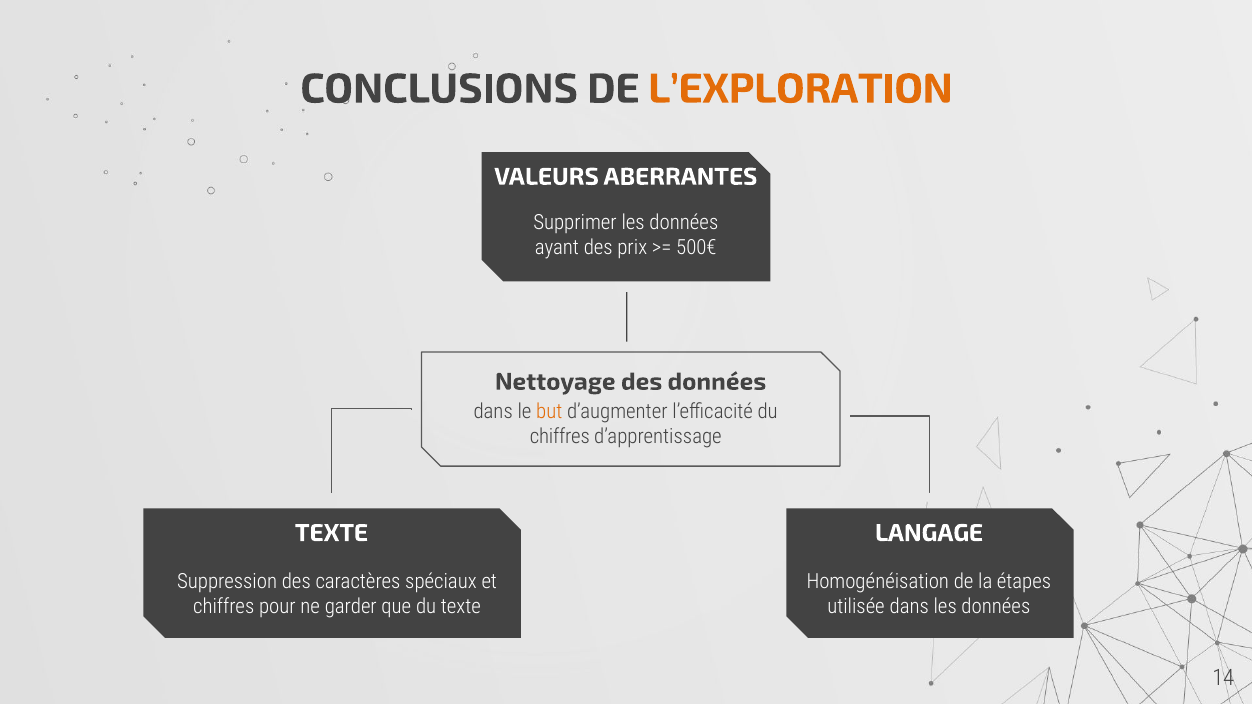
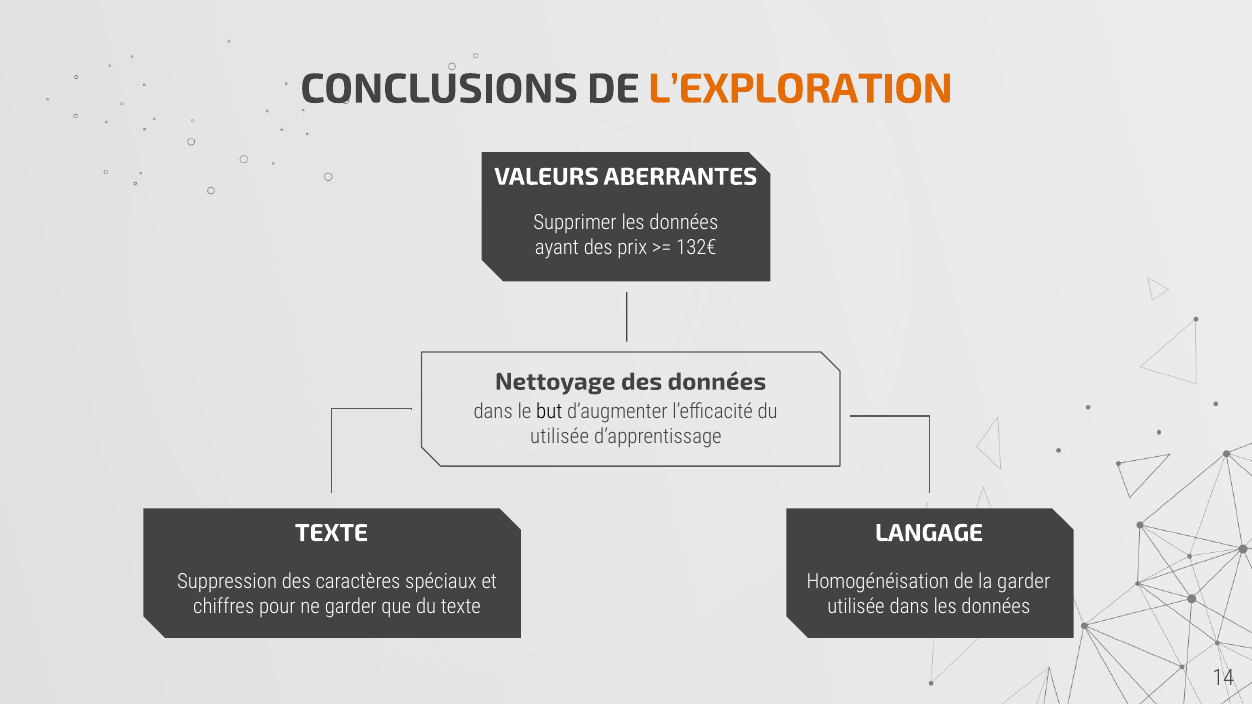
500€: 500€ -> 132€
but colour: orange -> black
chiffres at (560, 437): chiffres -> utilisée
la étapes: étapes -> garder
